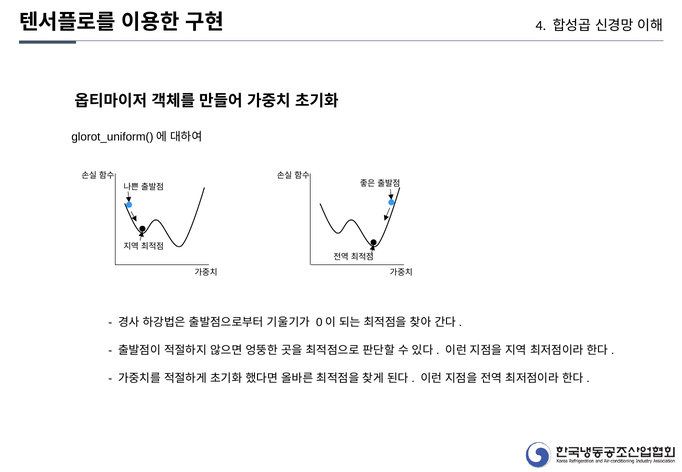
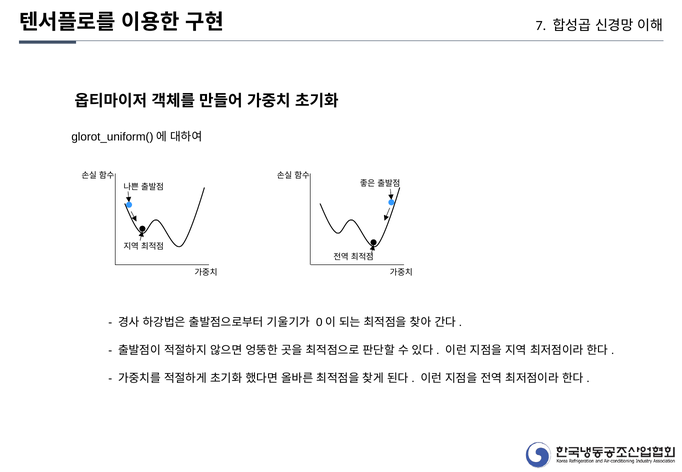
4: 4 -> 7
